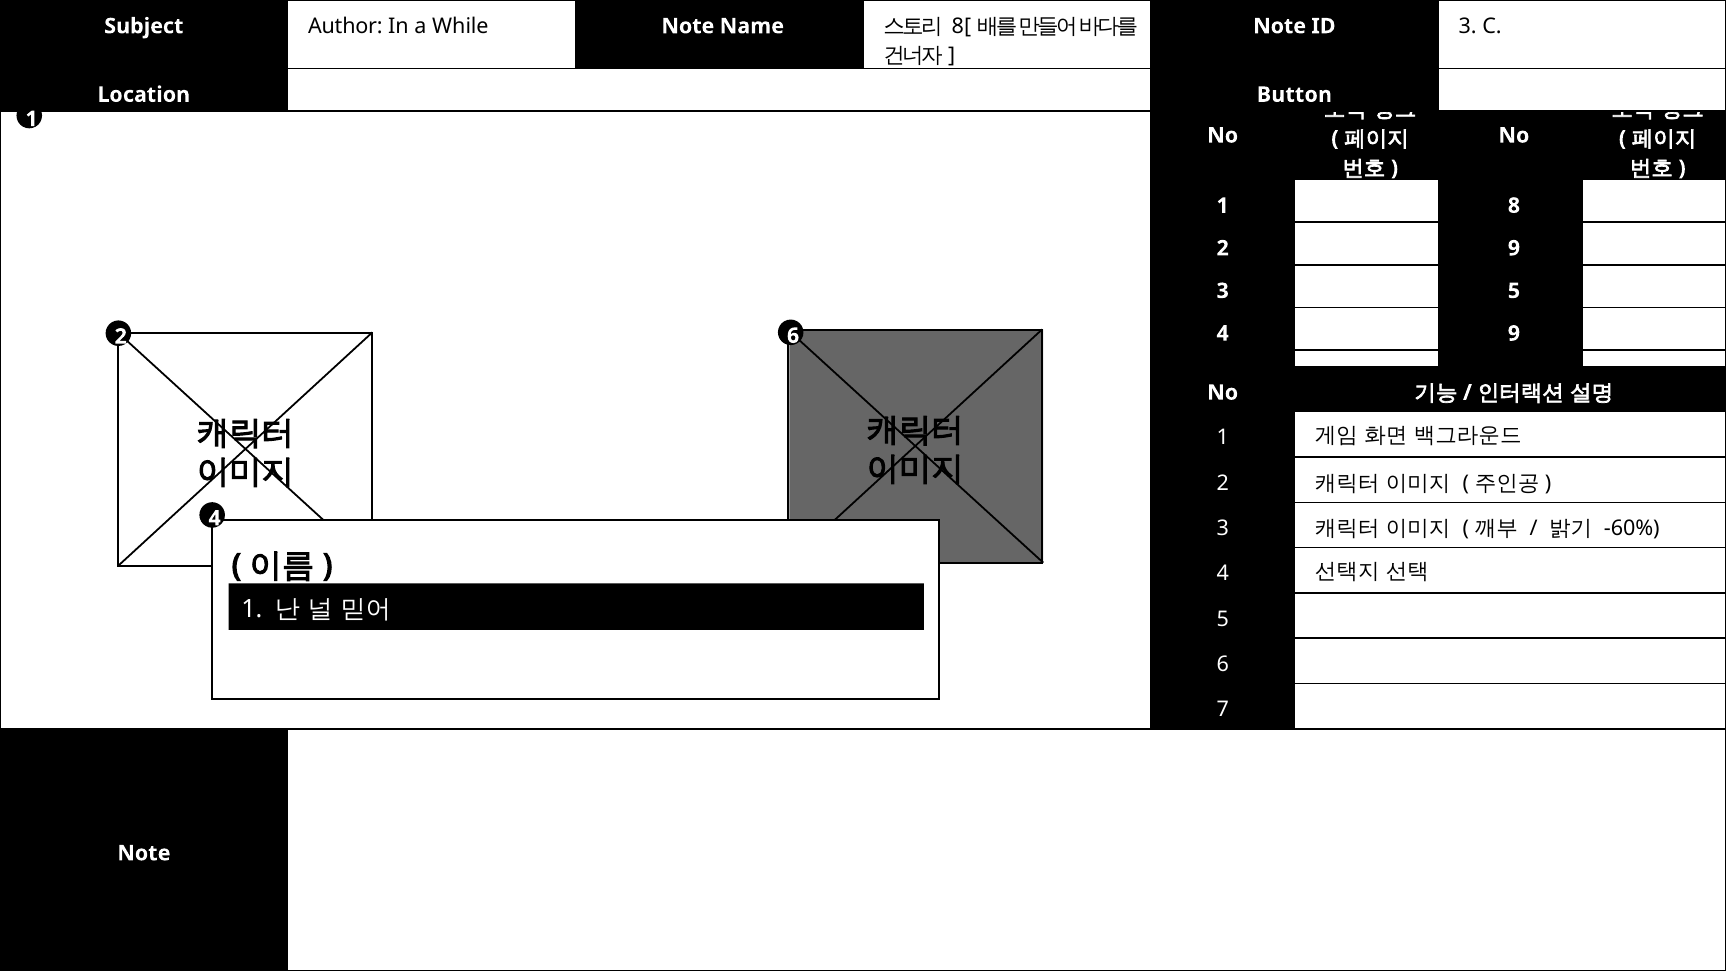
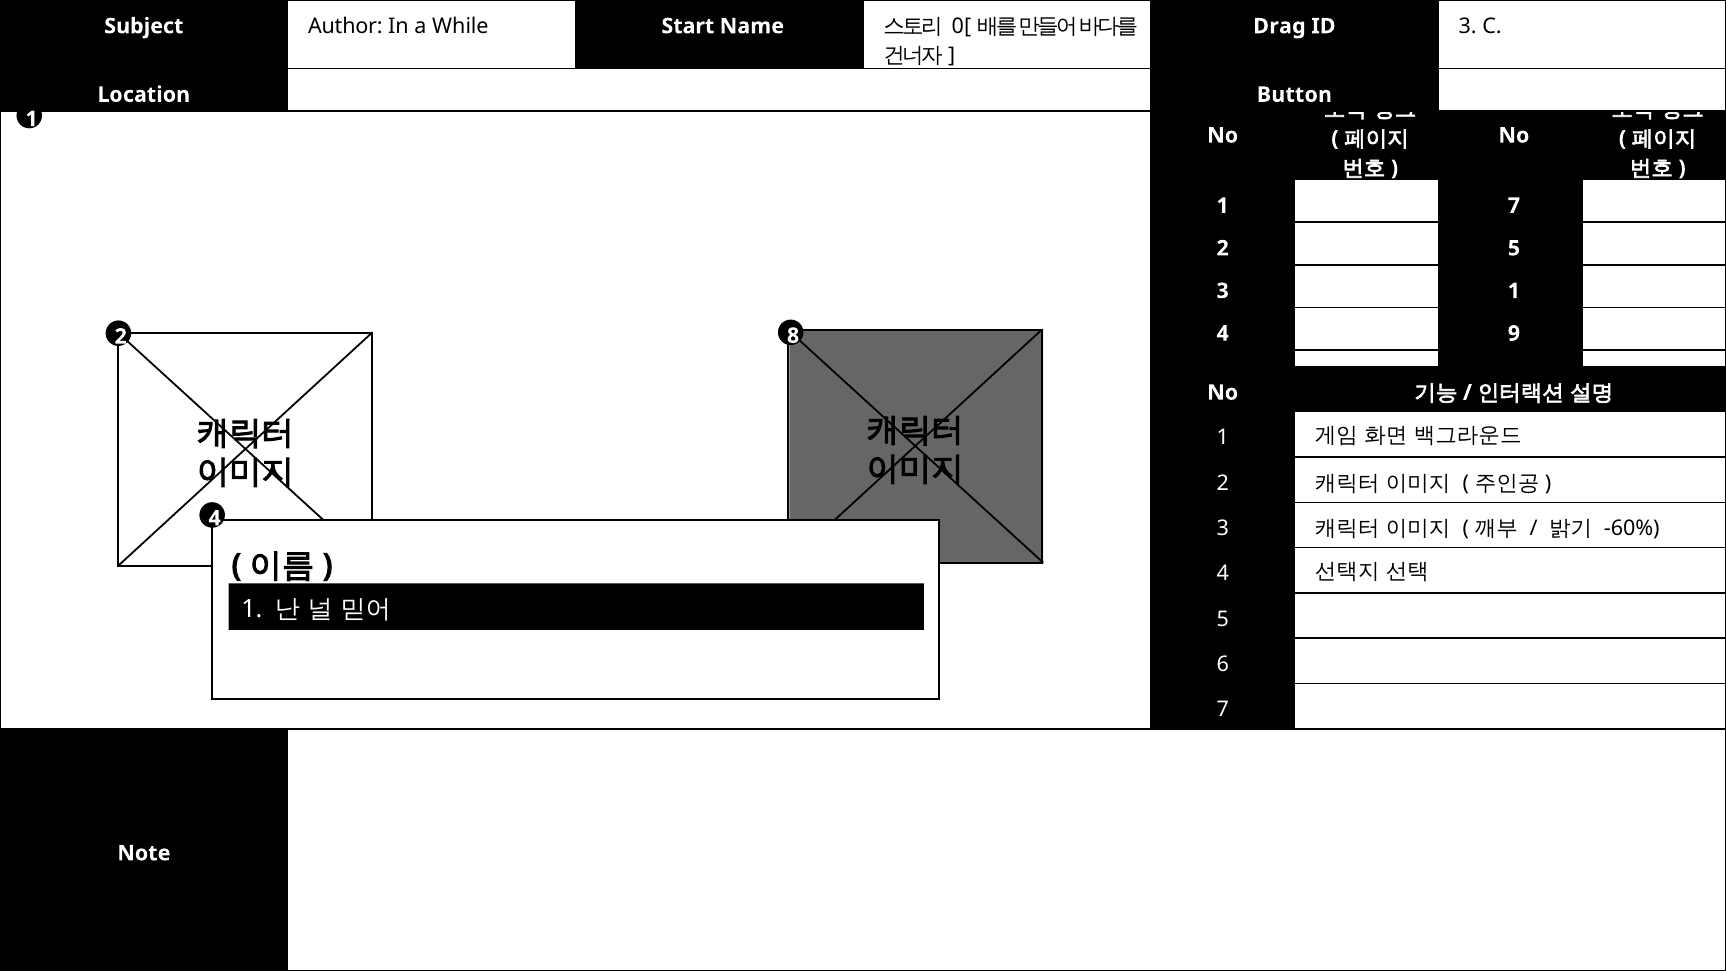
While Note: Note -> Start
8 at (958, 26): 8 -> 0
Note at (1280, 26): Note -> Drag
1 8: 8 -> 7
2 9: 9 -> 5
3 5: 5 -> 1
2 6: 6 -> 8
